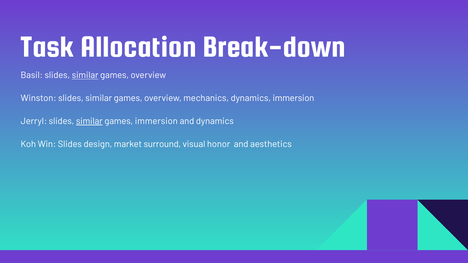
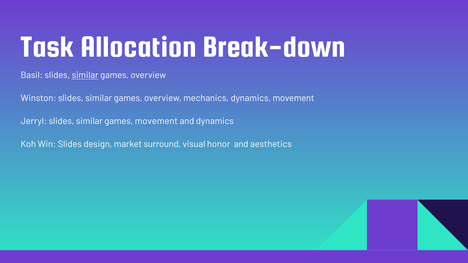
dynamics immersion: immersion -> movement
similar at (89, 121) underline: present -> none
games immersion: immersion -> movement
